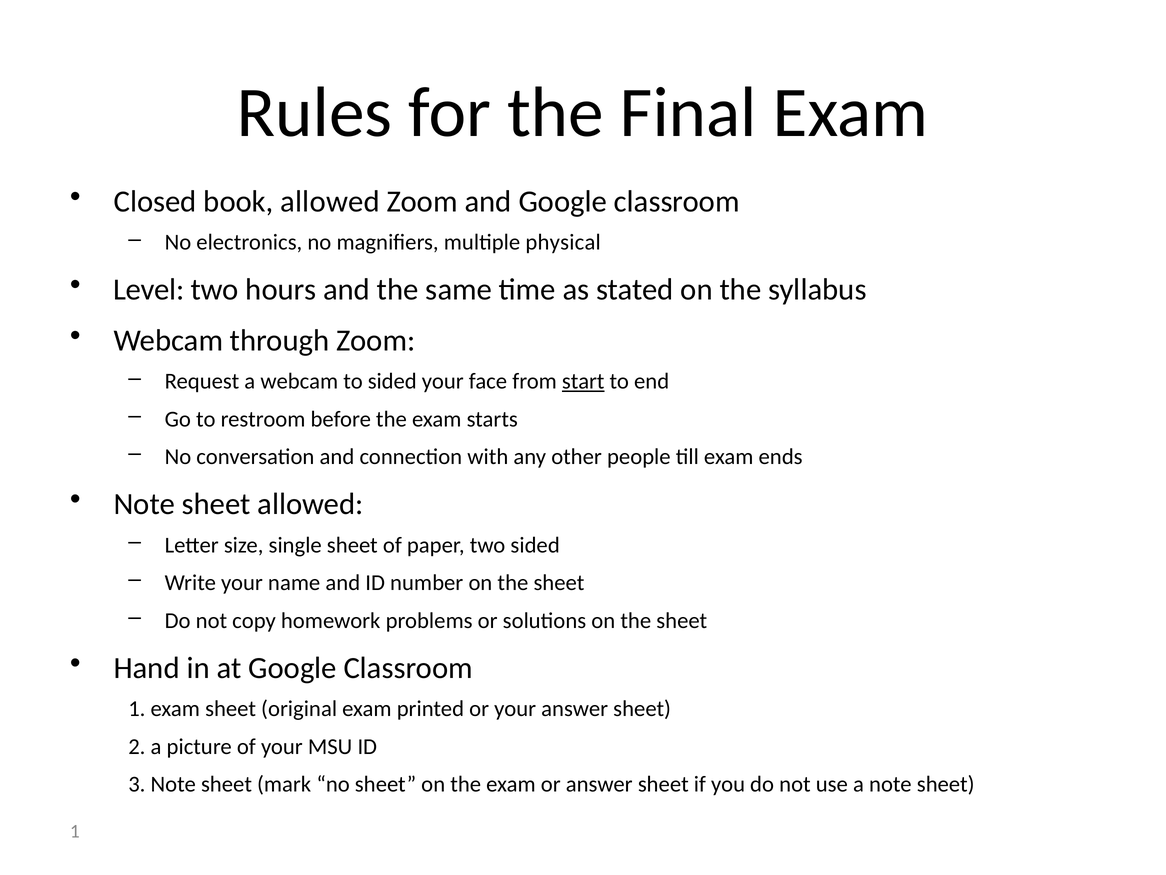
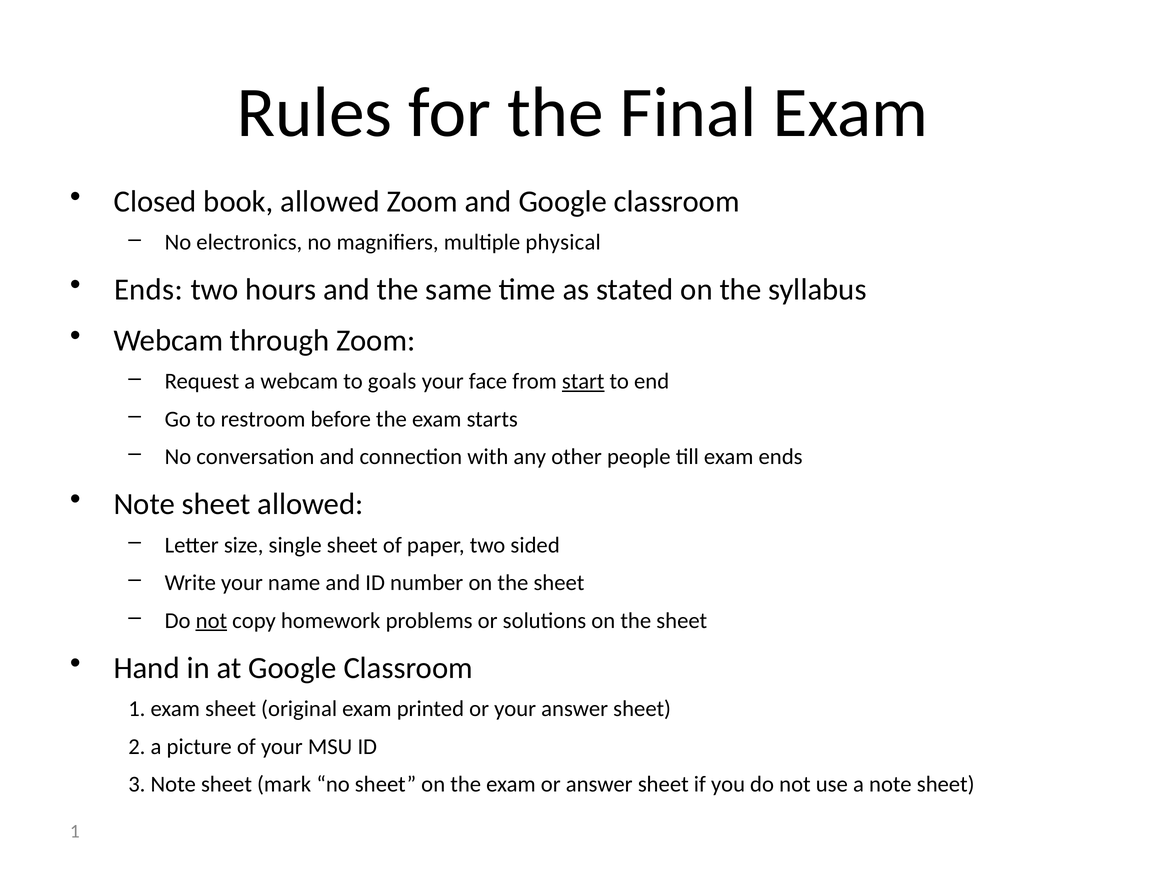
Level at (149, 290): Level -> Ends
to sided: sided -> goals
not at (211, 620) underline: none -> present
